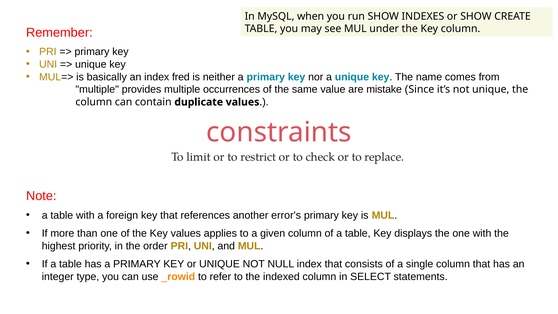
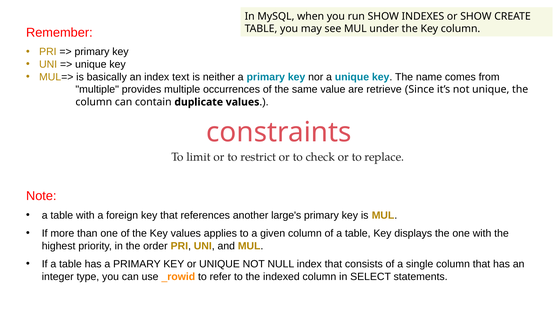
fred: fred -> text
mistake: mistake -> retrieve
error's: error's -> large's
